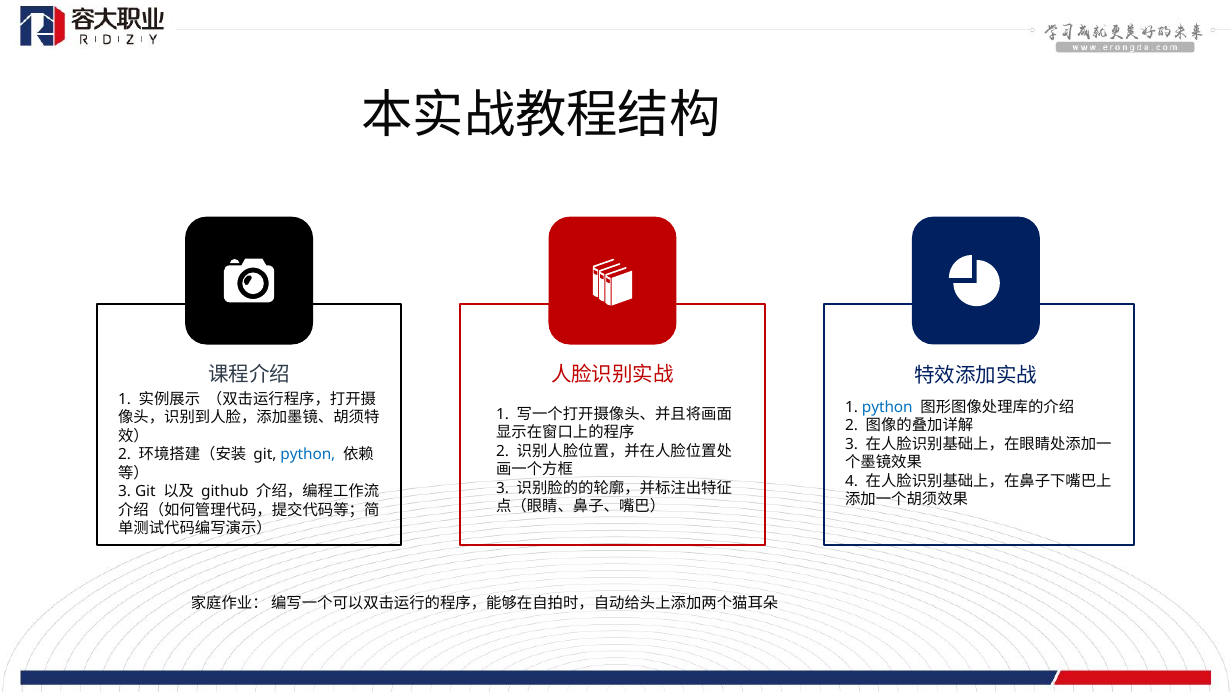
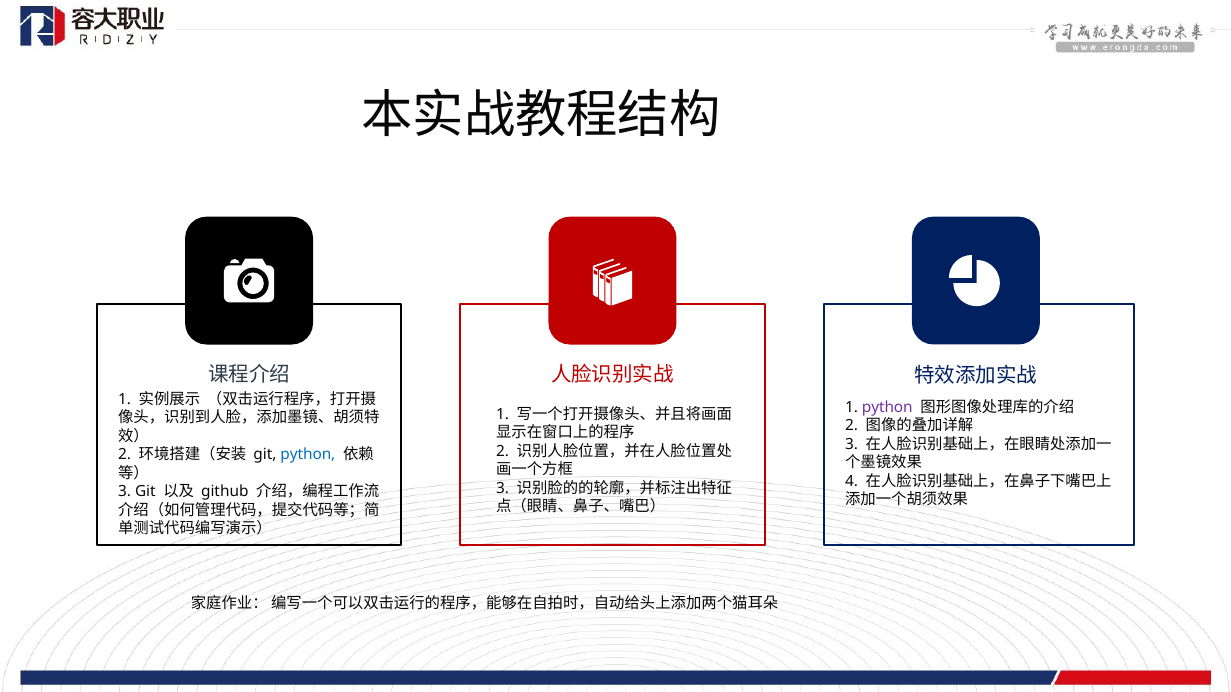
python at (887, 407) colour: blue -> purple
